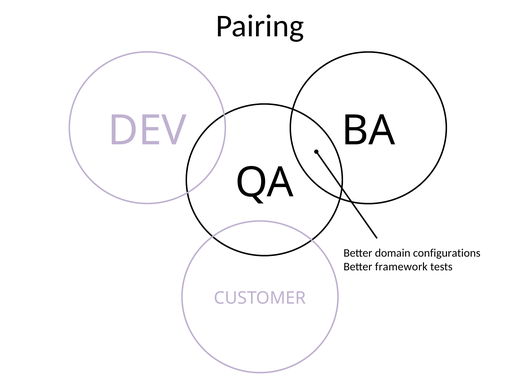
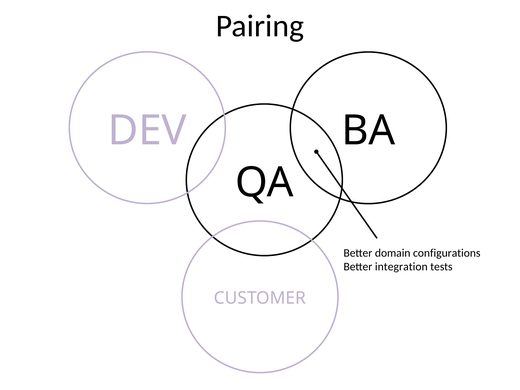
framework: framework -> integration
